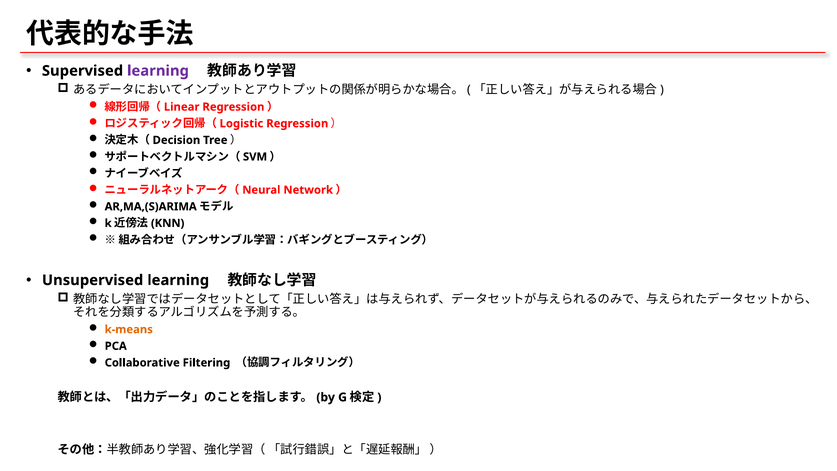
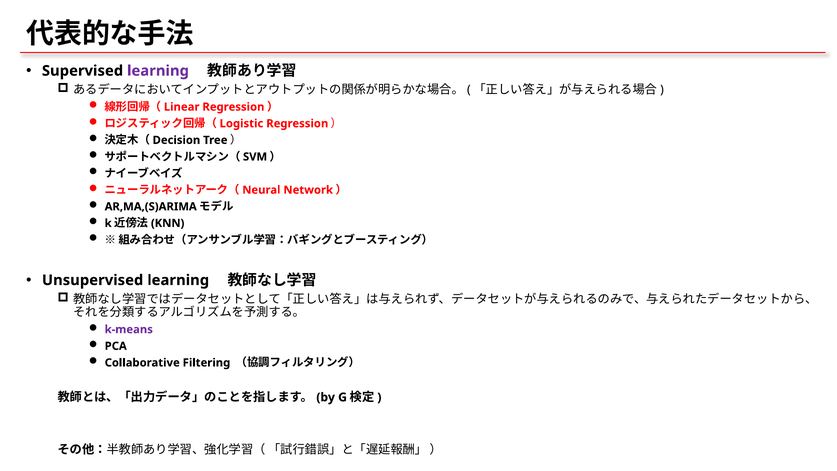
k-means colour: orange -> purple
